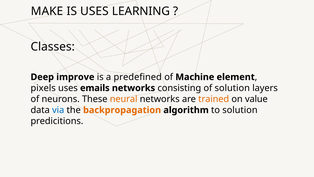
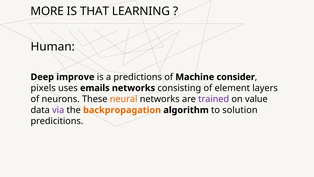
MAKE: MAKE -> MORE
IS USES: USES -> THAT
Classes: Classes -> Human
predefined: predefined -> predictions
element: element -> consider
of solution: solution -> element
trained colour: orange -> purple
via colour: blue -> purple
